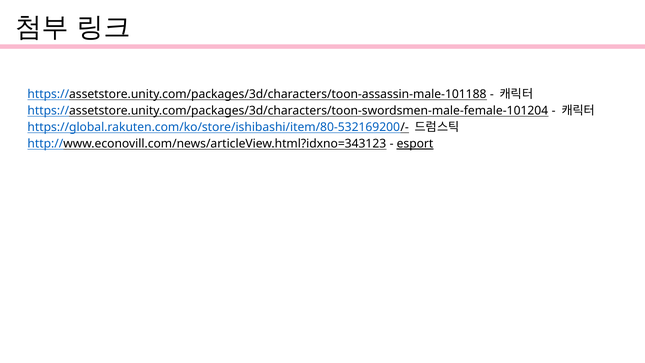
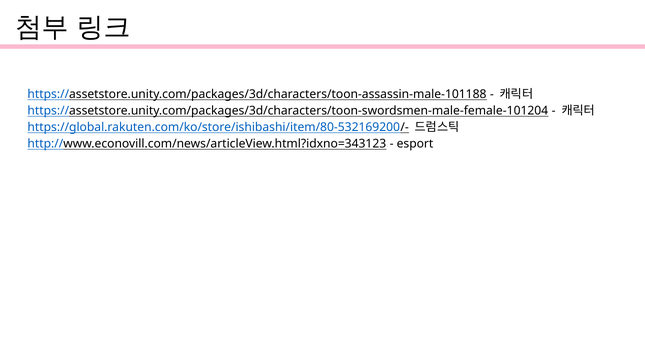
esport underline: present -> none
